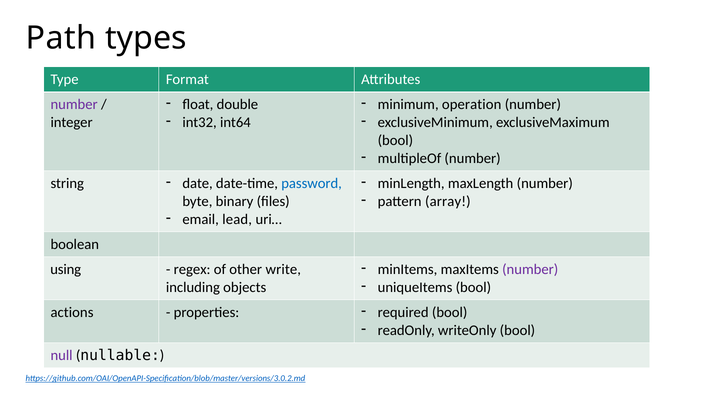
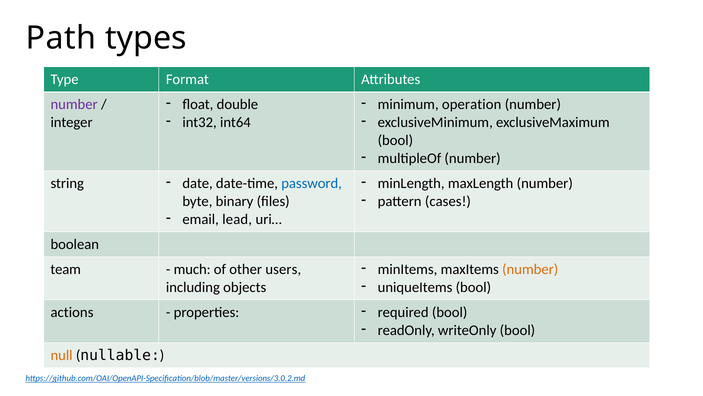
array: array -> cases
number at (530, 269) colour: purple -> orange
using: using -> team
regex: regex -> much
write: write -> users
null colour: purple -> orange
